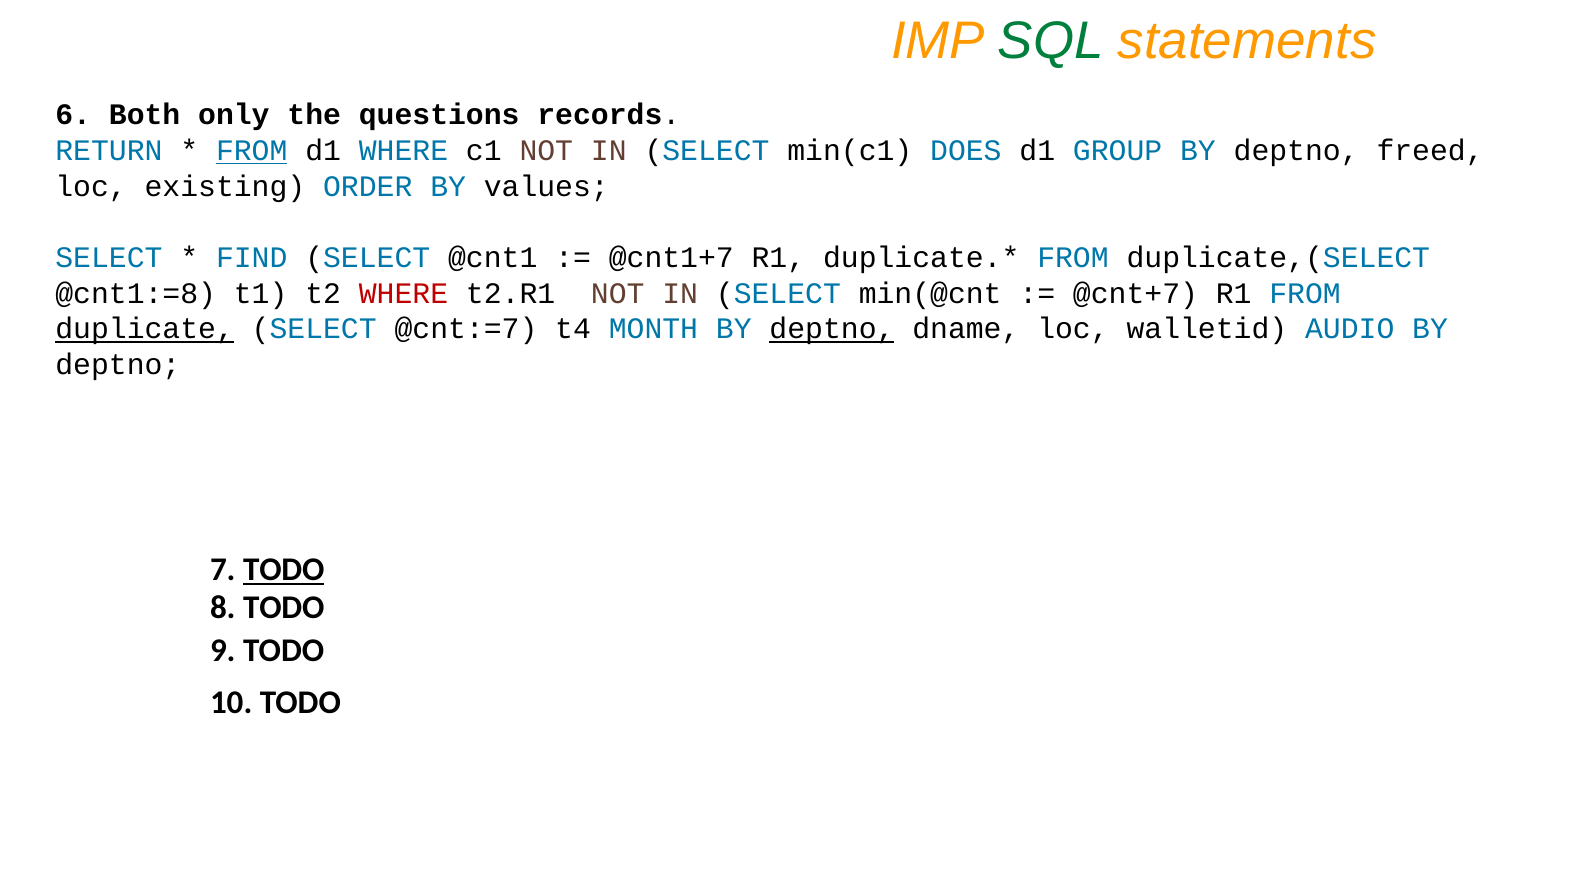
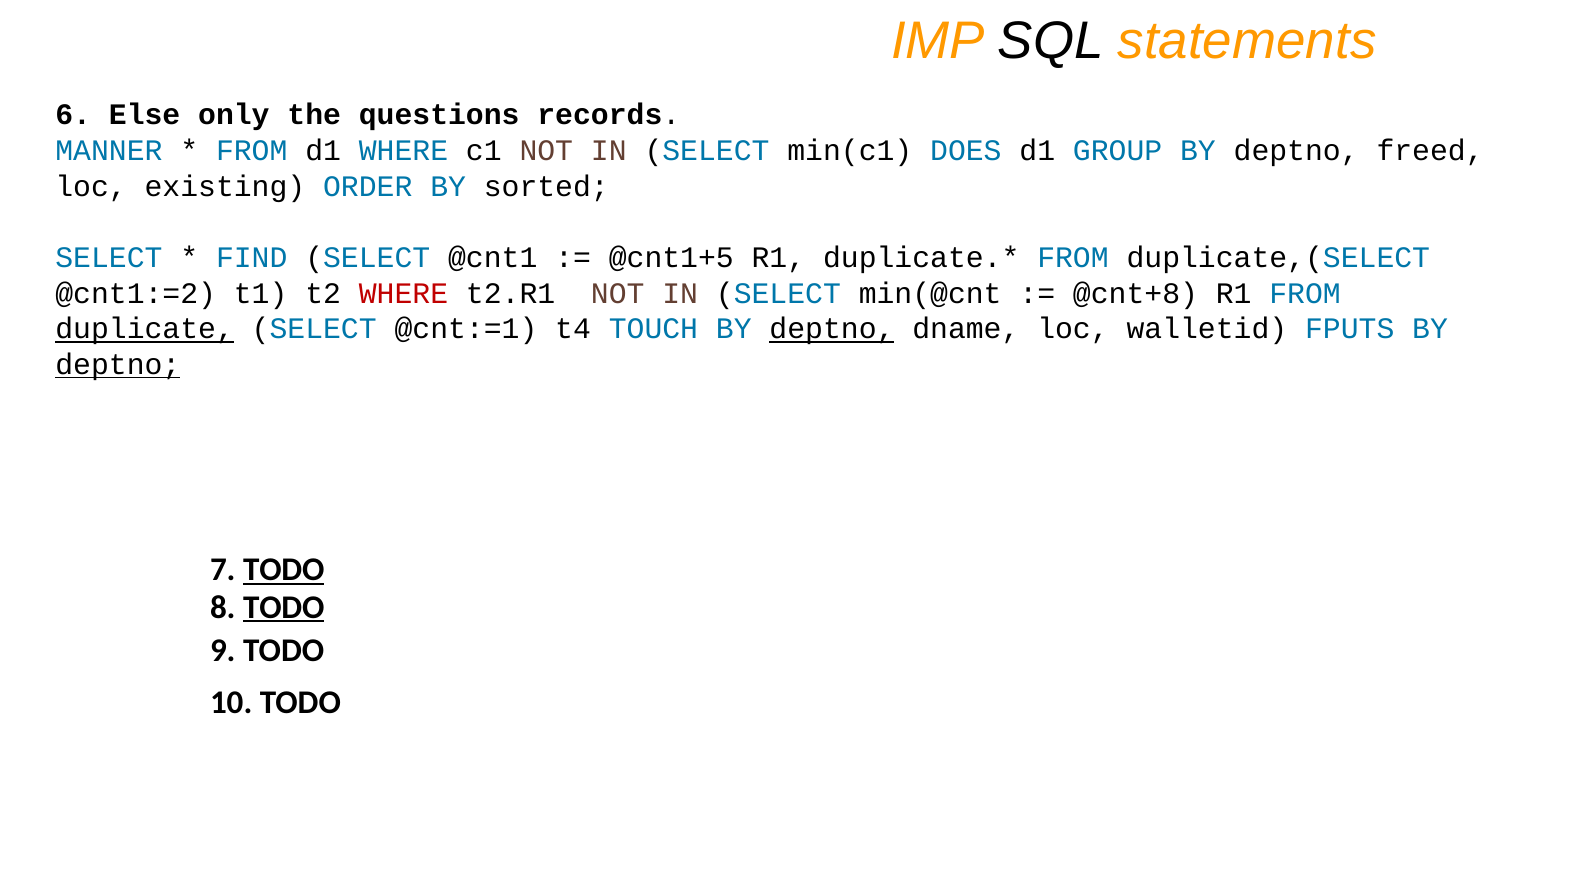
SQL colour: green -> black
Both: Both -> Else
RETURN: RETURN -> MANNER
FROM at (252, 151) underline: present -> none
values: values -> sorted
@cnt1+7: @cnt1+7 -> @cnt1+5
@cnt1:=8: @cnt1:=8 -> @cnt1:=2
@cnt+7: @cnt+7 -> @cnt+8
@cnt:=7: @cnt:=7 -> @cnt:=1
MONTH: MONTH -> TOUCH
AUDIO: AUDIO -> FPUTS
deptno at (118, 365) underline: none -> present
TODO at (284, 608) underline: none -> present
